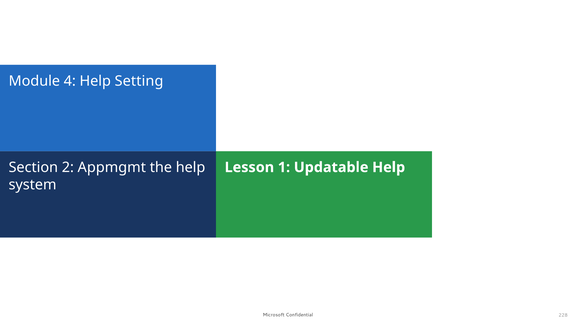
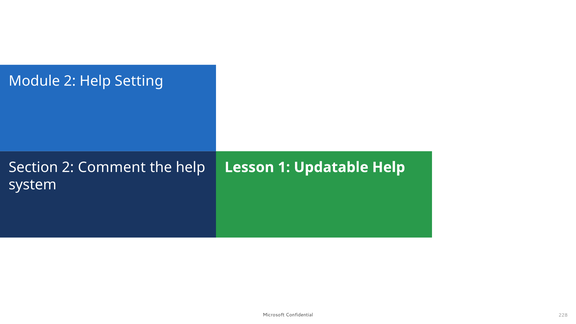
Module 4: 4 -> 2
Appmgmt: Appmgmt -> Comment
